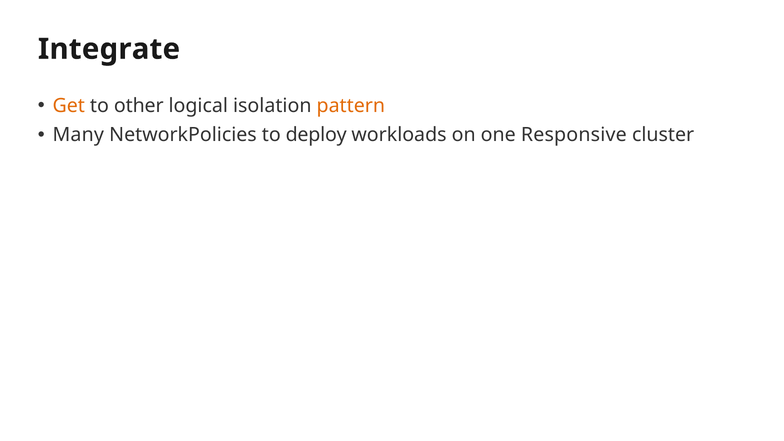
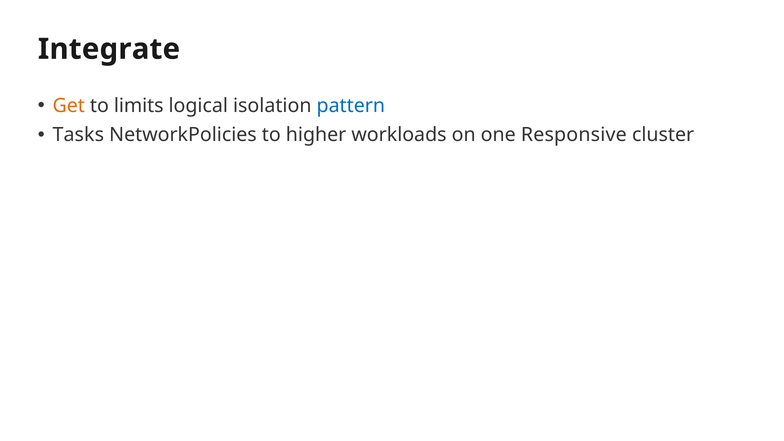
other: other -> limits
pattern colour: orange -> blue
Many: Many -> Tasks
deploy: deploy -> higher
